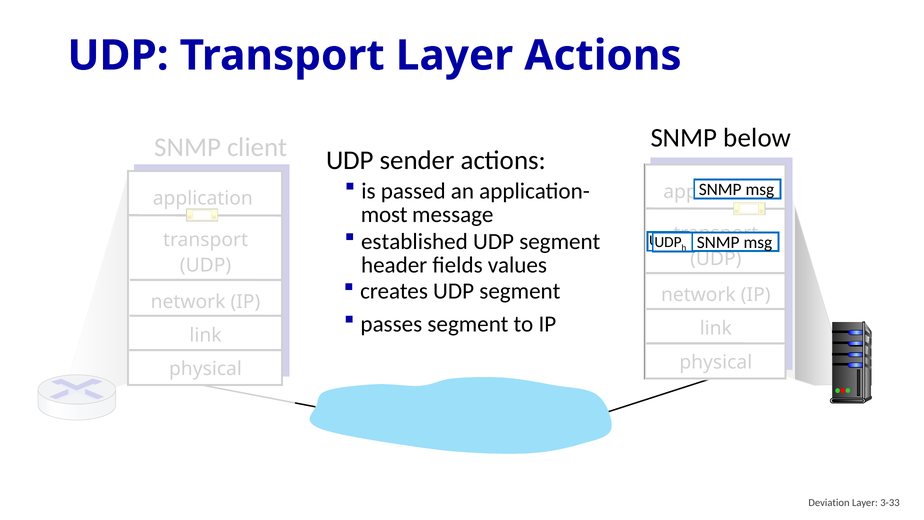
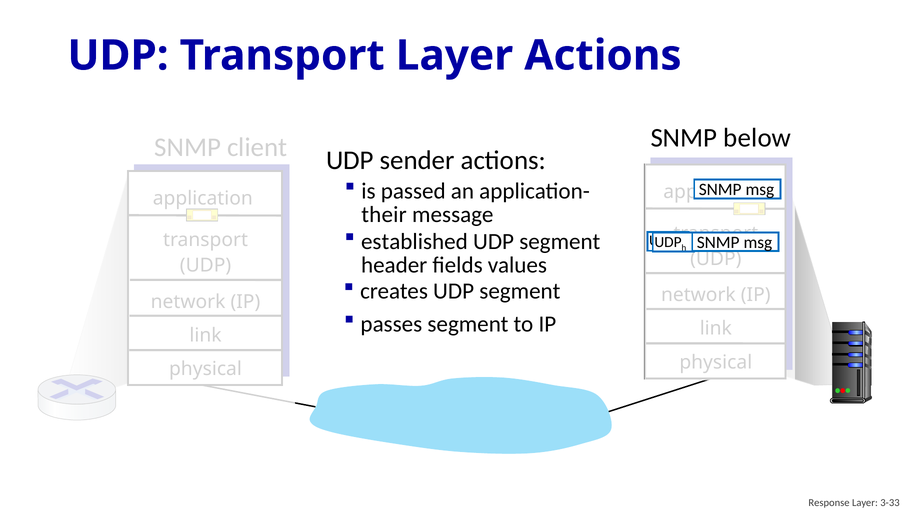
most: most -> their
Deviation: Deviation -> Response
